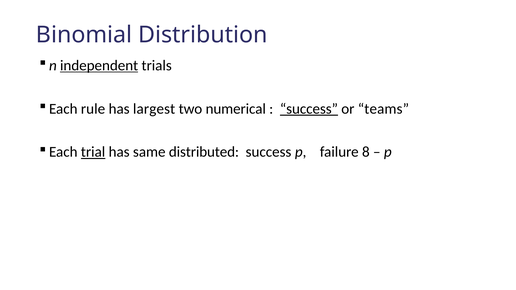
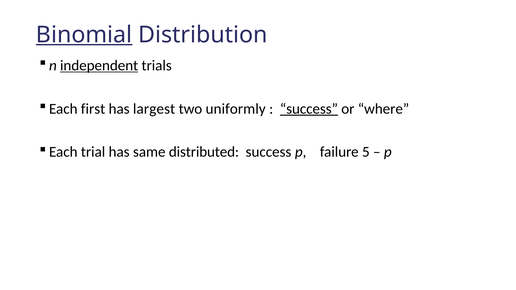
Binomial underline: none -> present
rule: rule -> first
numerical: numerical -> uniformly
teams: teams -> where
trial underline: present -> none
8: 8 -> 5
